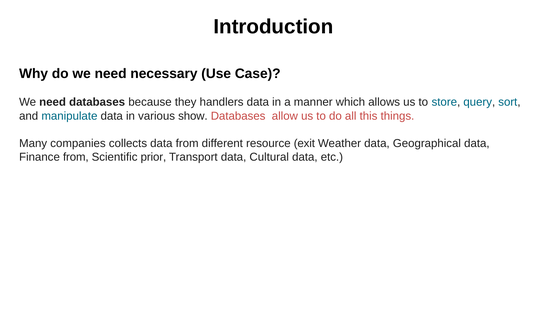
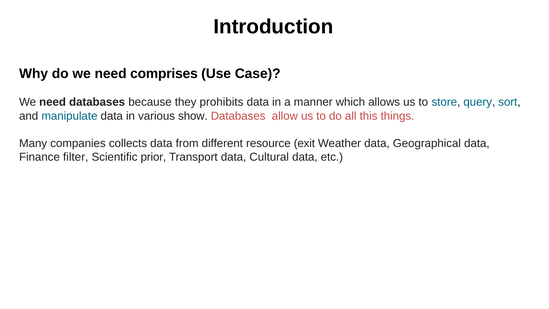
necessary: necessary -> comprises
handlers: handlers -> prohibits
Finance from: from -> filter
